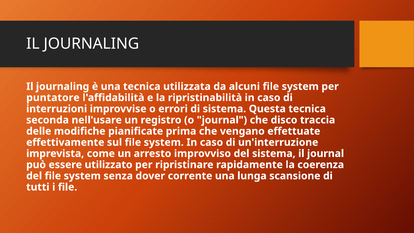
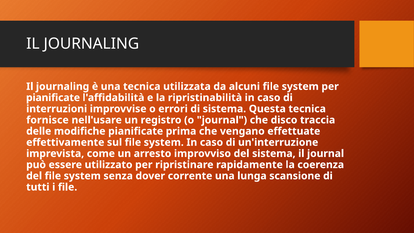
puntatore at (53, 98): puntatore -> pianificate
seconda: seconda -> fornisce
